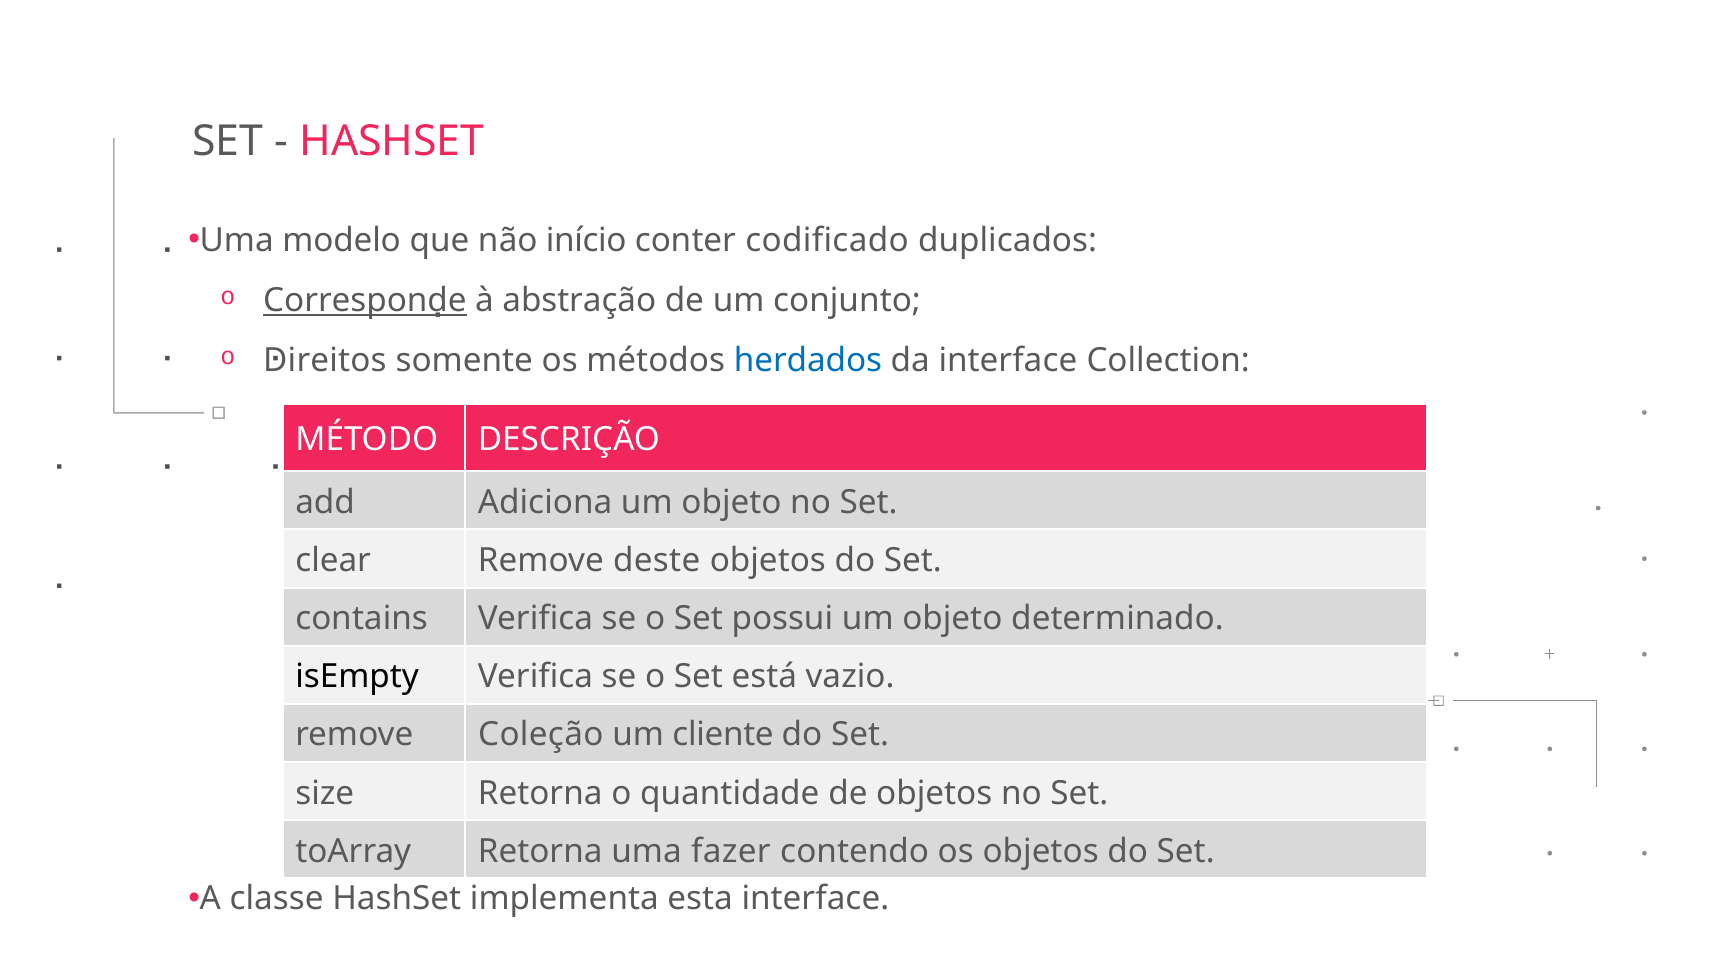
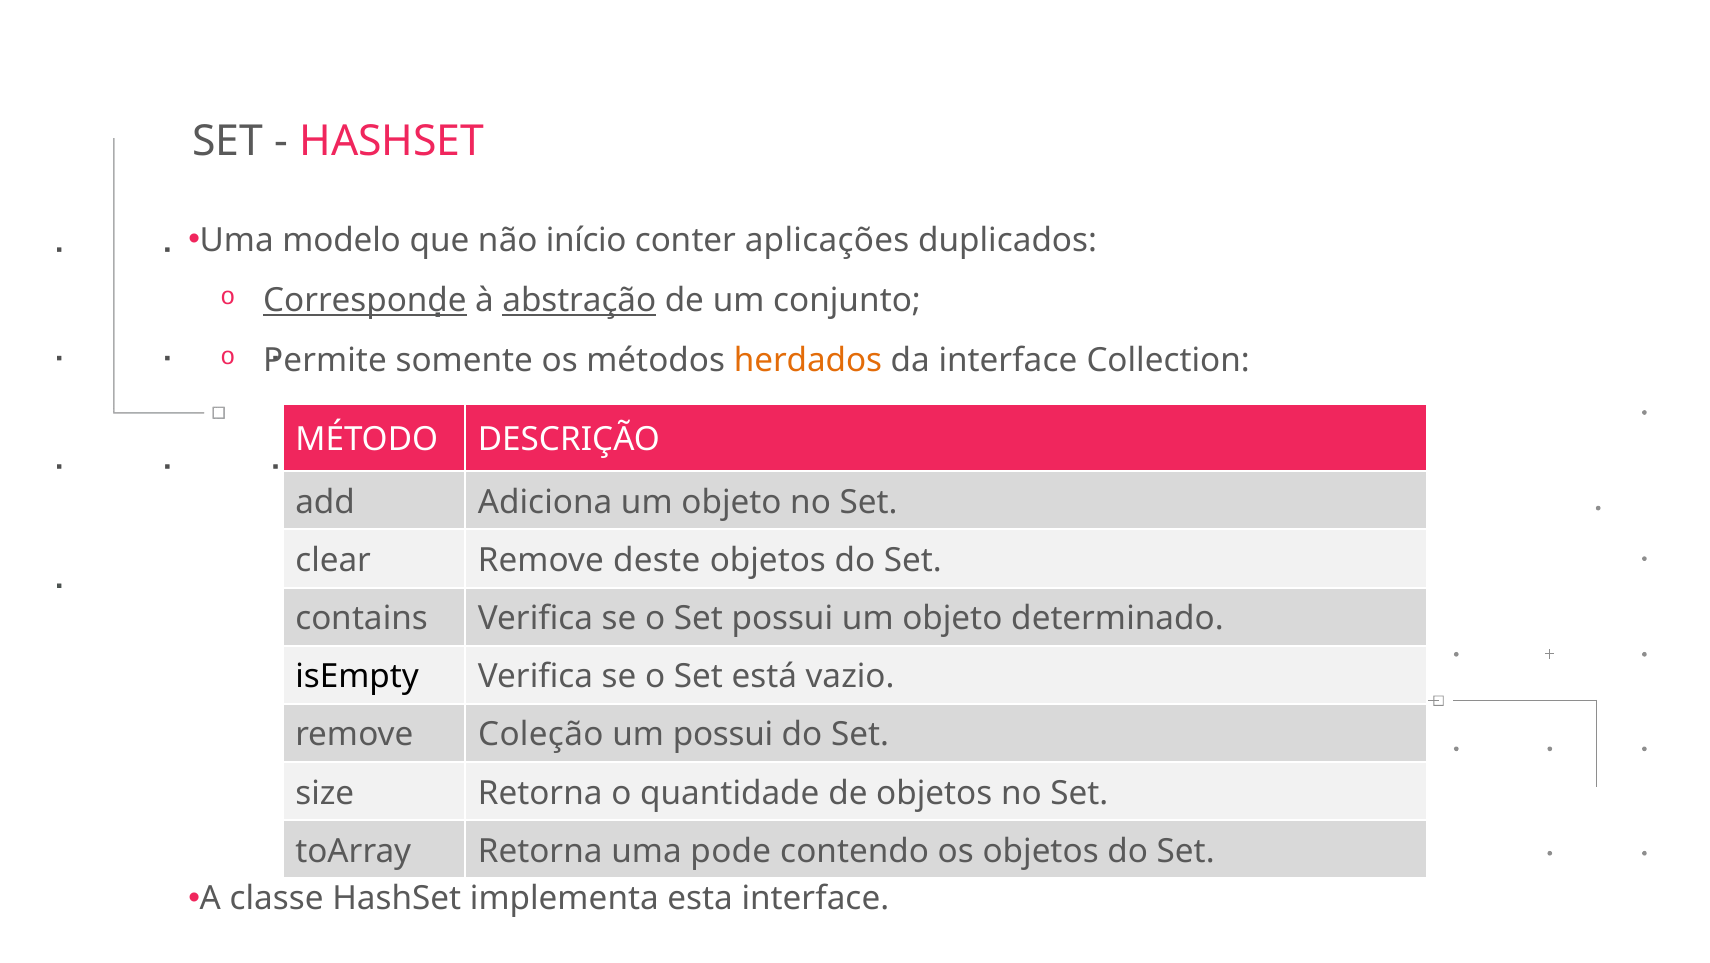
codificado: codificado -> aplicações
abstração underline: none -> present
Direitos: Direitos -> Permite
herdados colour: blue -> orange
um cliente: cliente -> possui
fazer: fazer -> pode
